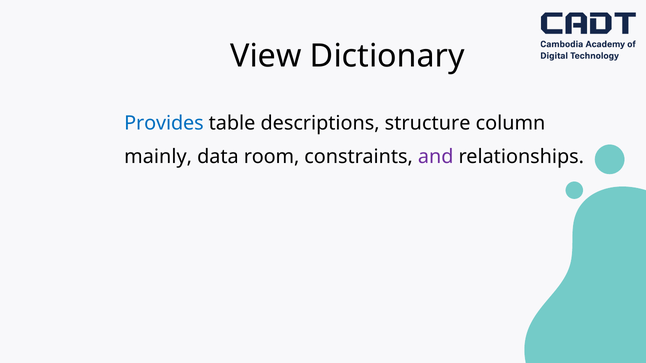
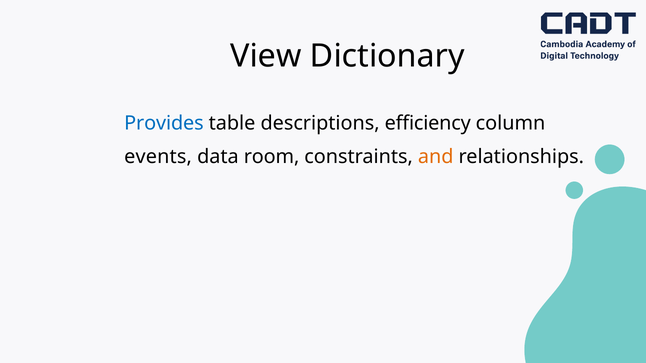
structure: structure -> efficiency
mainly: mainly -> events
and colour: purple -> orange
